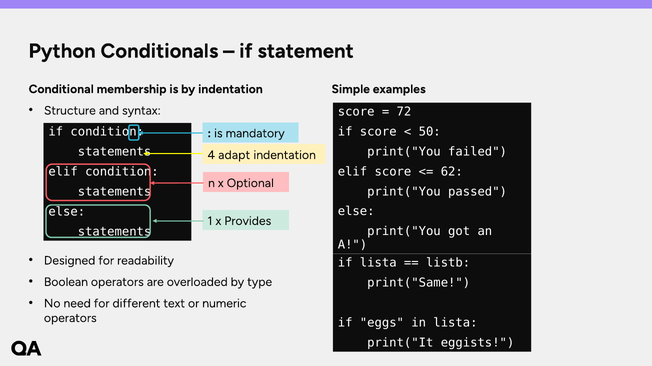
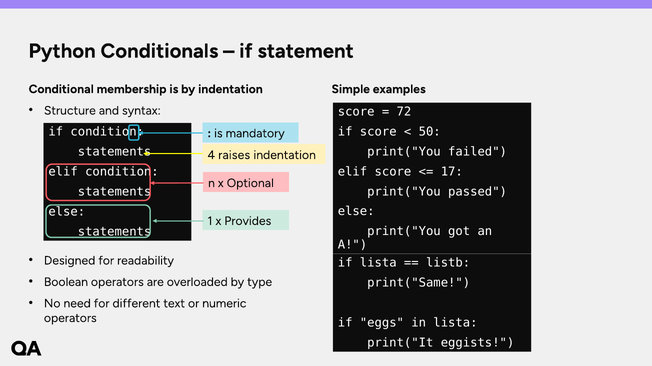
adapt: adapt -> raises
62: 62 -> 17
